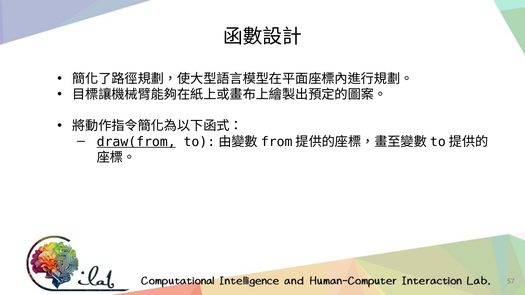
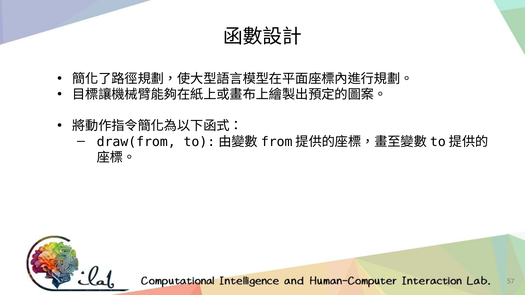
draw(from underline: present -> none
